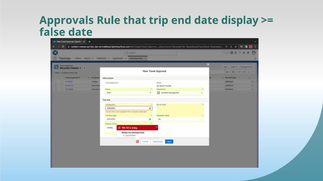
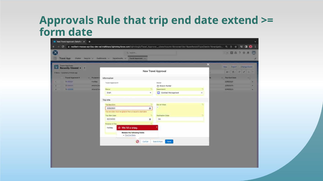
display: display -> extend
false: false -> form
